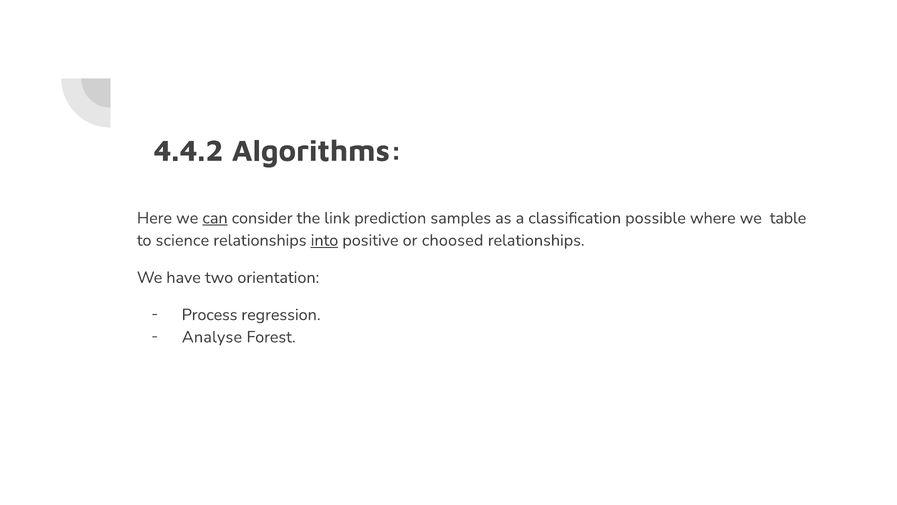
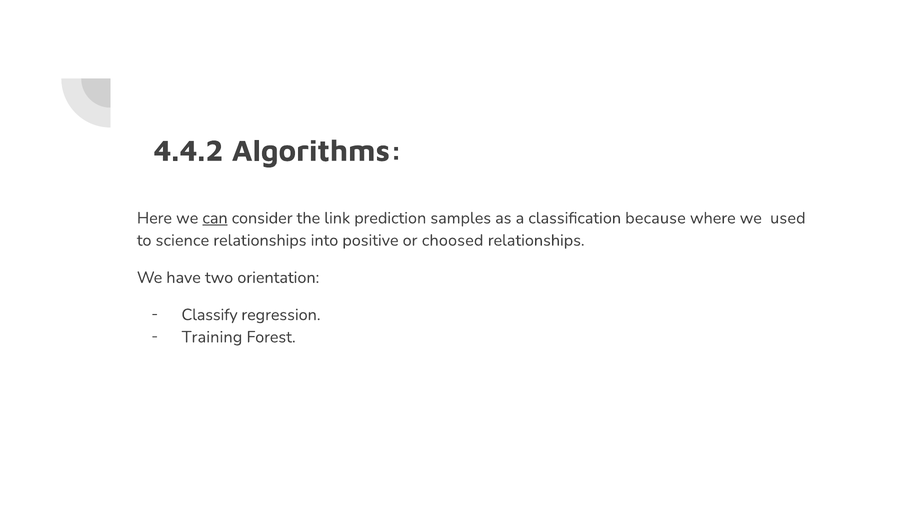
possible: possible -> because
table: table -> used
into underline: present -> none
Process: Process -> Classify
Analyse: Analyse -> Training
